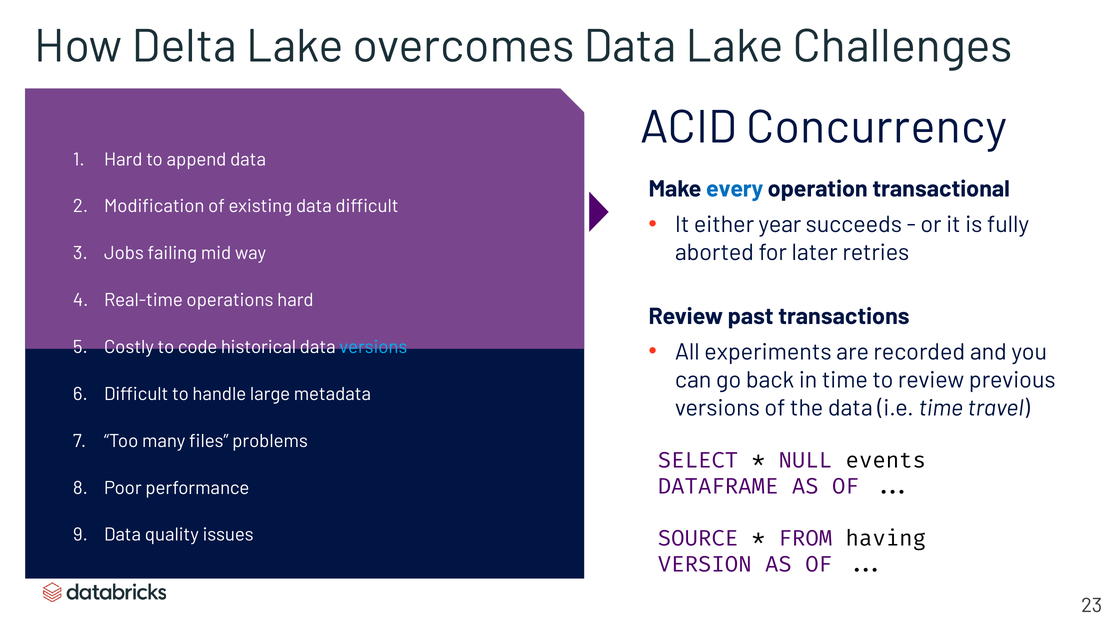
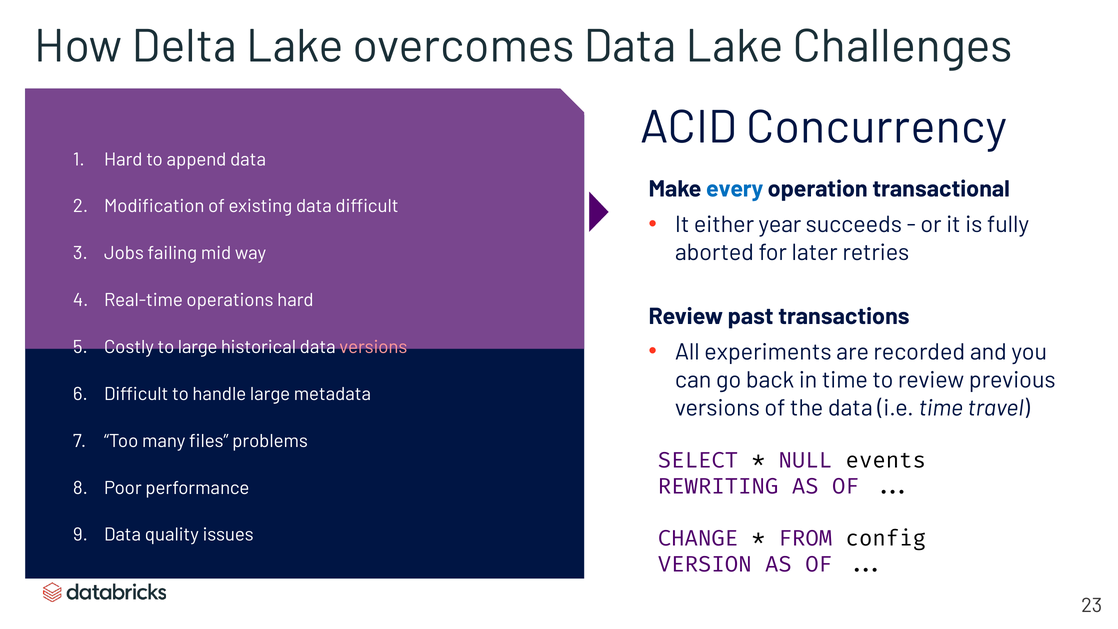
to code: code -> large
versions at (373, 347) colour: light blue -> pink
DATAFRAME: DATAFRAME -> REWRITING
SOURCE: SOURCE -> CHANGE
having: having -> config
